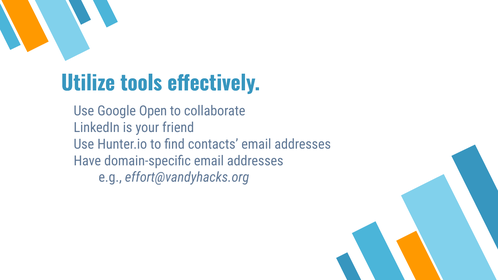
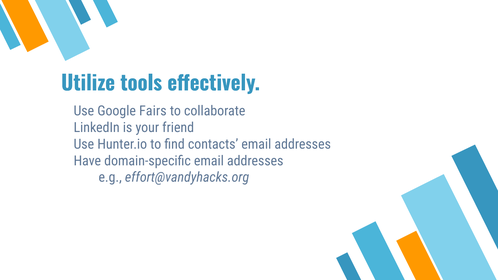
Open: Open -> Fairs
